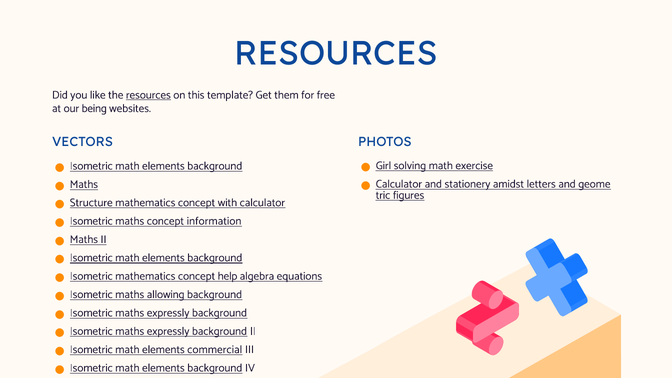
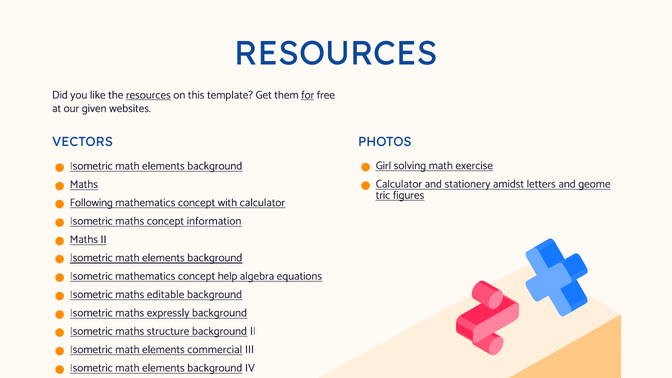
for underline: none -> present
being: being -> given
Structure: Structure -> Following
allowing: allowing -> editable
expressly at (168, 331): expressly -> structure
